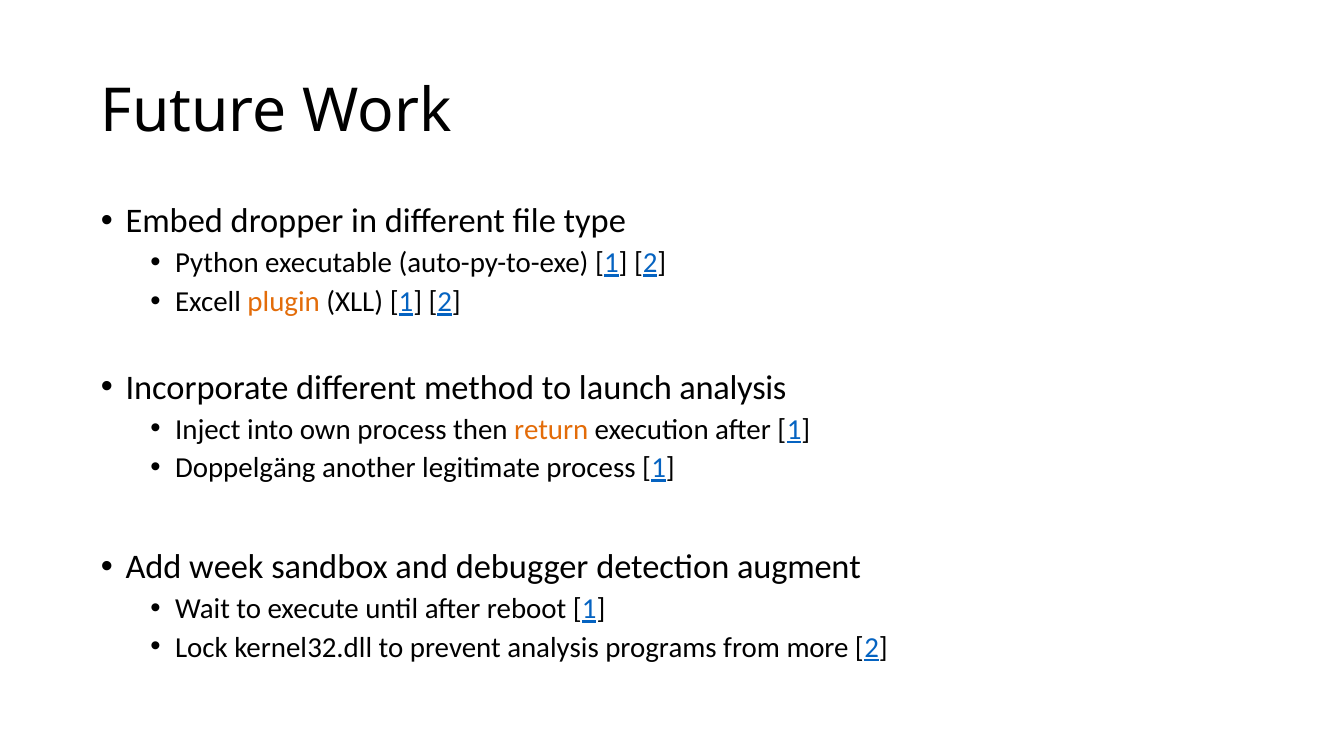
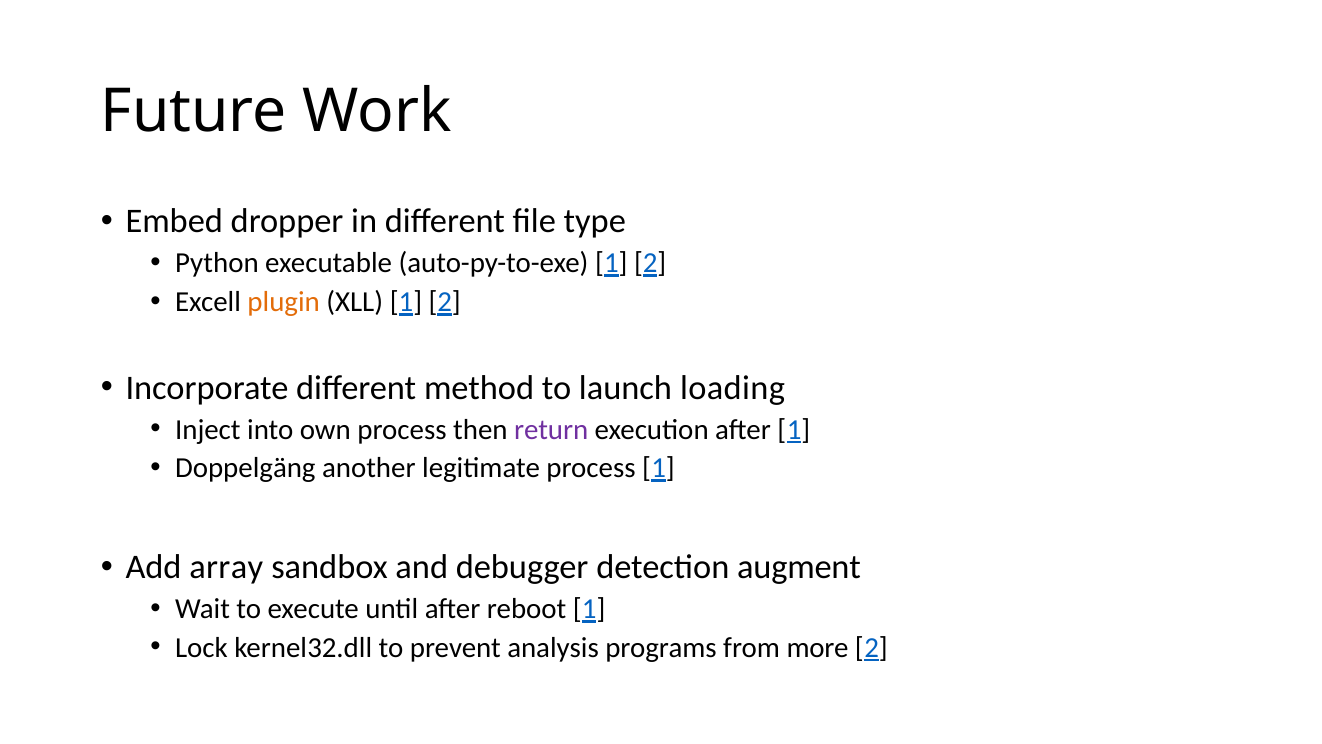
launch analysis: analysis -> loading
return colour: orange -> purple
week: week -> array
